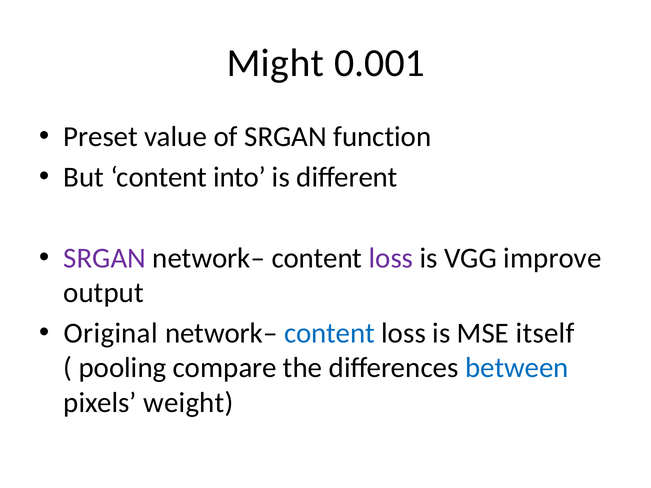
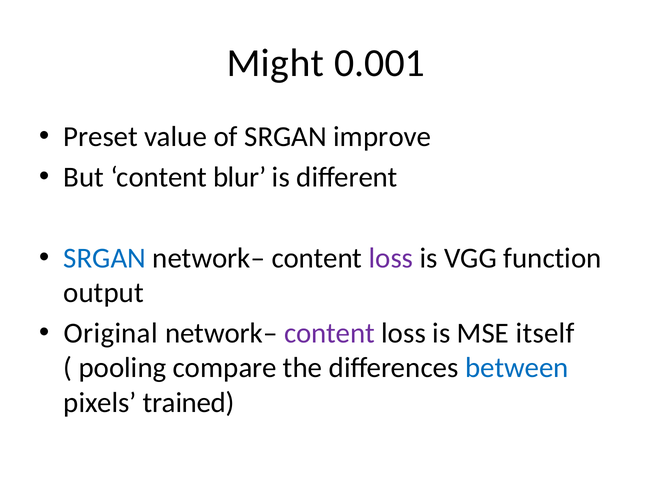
function: function -> improve
into: into -> blur
SRGAN at (105, 258) colour: purple -> blue
improve: improve -> function
content at (329, 333) colour: blue -> purple
weight: weight -> trained
